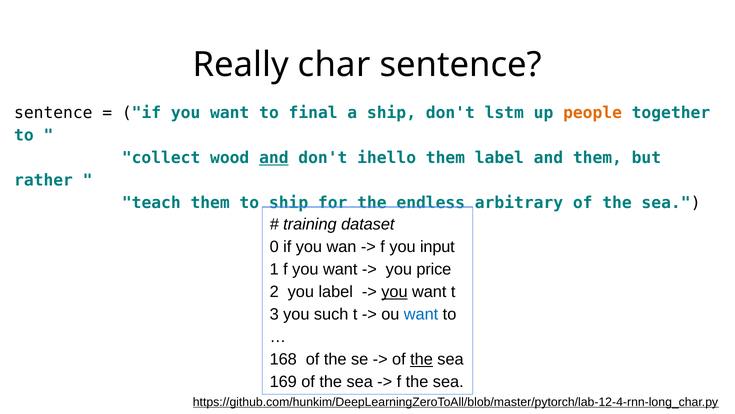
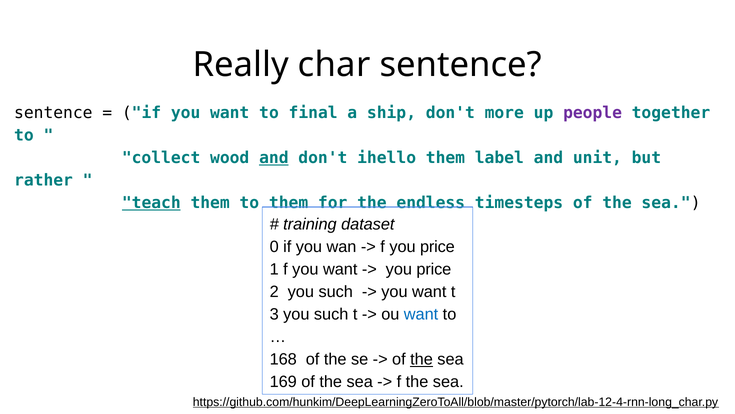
lstm: lstm -> more
people colour: orange -> purple
and them: them -> unit
teach underline: none -> present
to ship: ship -> them
arbitrary: arbitrary -> timesteps
f you input: input -> price
2 you label: label -> such
you at (394, 292) underline: present -> none
